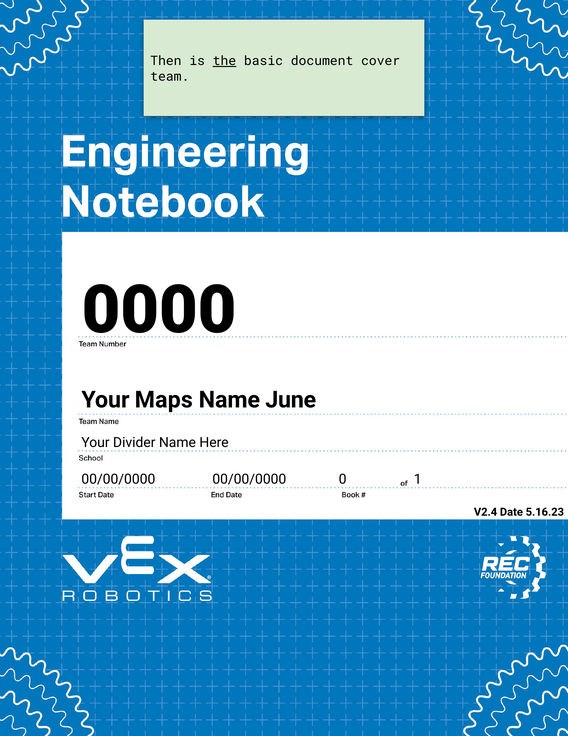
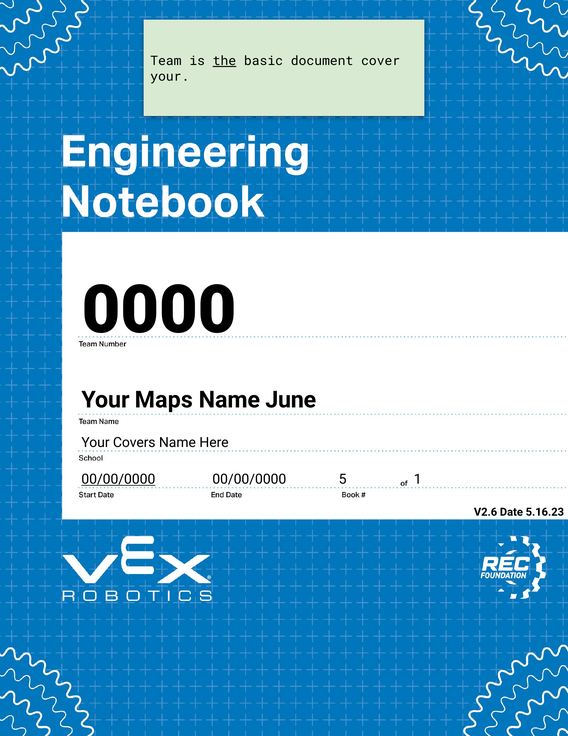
Then: Then -> Team
team at (170, 76): team -> your
Divider: Divider -> Covers
00/00/0000 at (118, 479) underline: none -> present
0: 0 -> 5
V2.4: V2.4 -> V2.6
